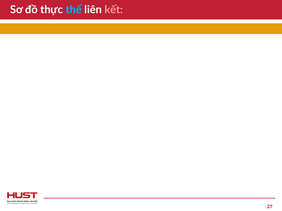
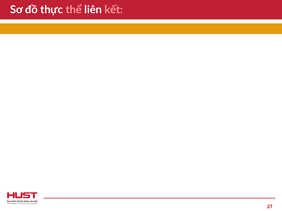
thể colour: light blue -> pink
